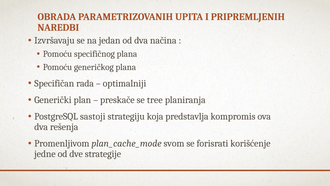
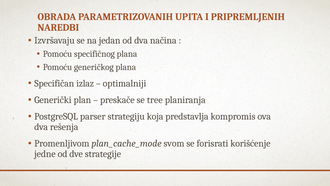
rada: rada -> izlaz
sastoji: sastoji -> parser
